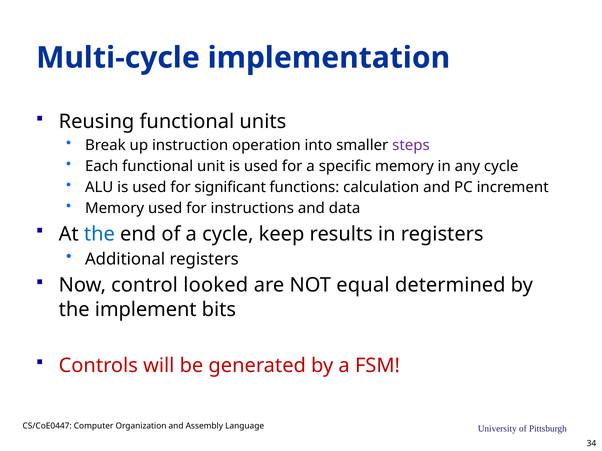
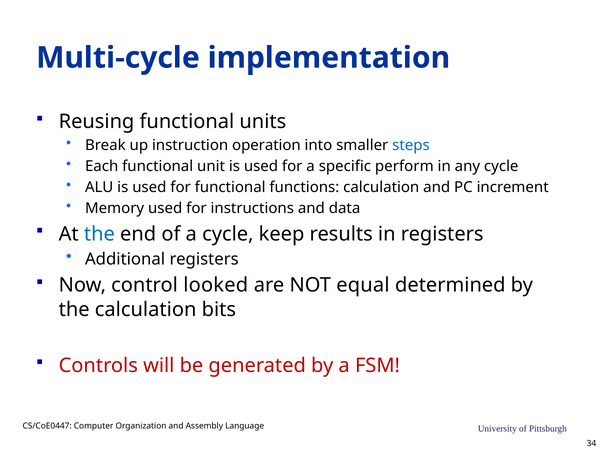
steps colour: purple -> blue
specific memory: memory -> perform
for significant: significant -> functional
the implement: implement -> calculation
